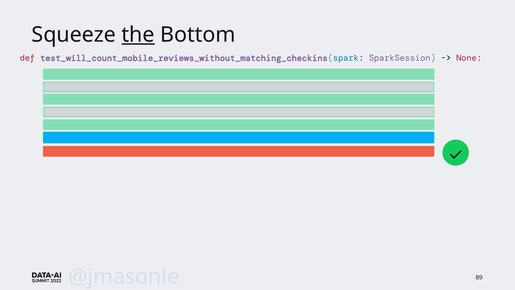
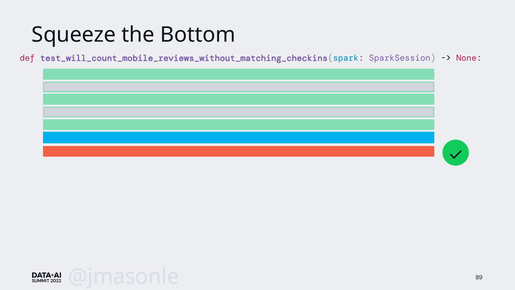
the underline: present -> none
